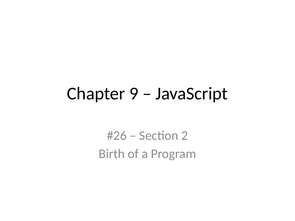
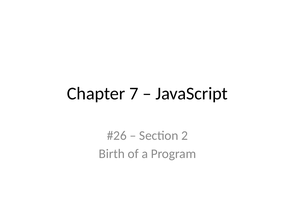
9: 9 -> 7
